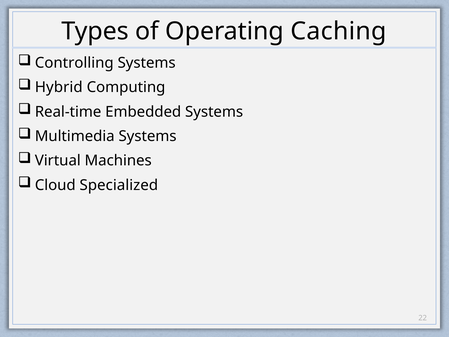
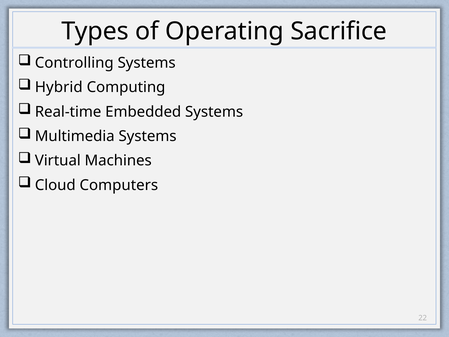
Caching: Caching -> Sacrifice
Specialized: Specialized -> Computers
